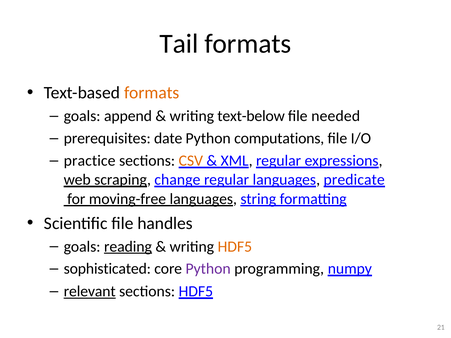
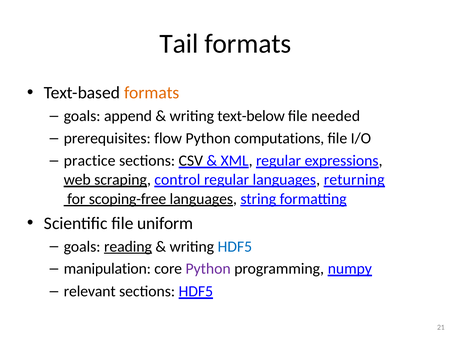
date: date -> flow
CSV colour: orange -> black
change: change -> control
predicate: predicate -> returning
moving-free: moving-free -> scoping-free
handles: handles -> uniform
HDF5 at (235, 247) colour: orange -> blue
sophisticated: sophisticated -> manipulation
relevant underline: present -> none
